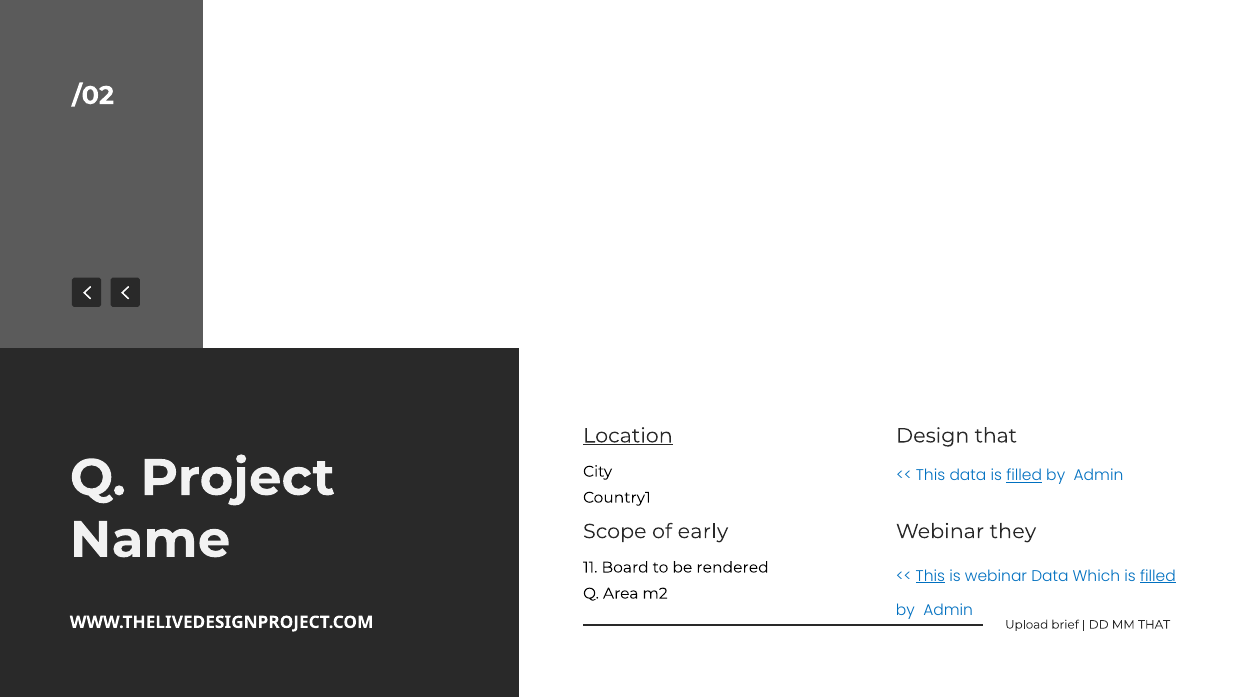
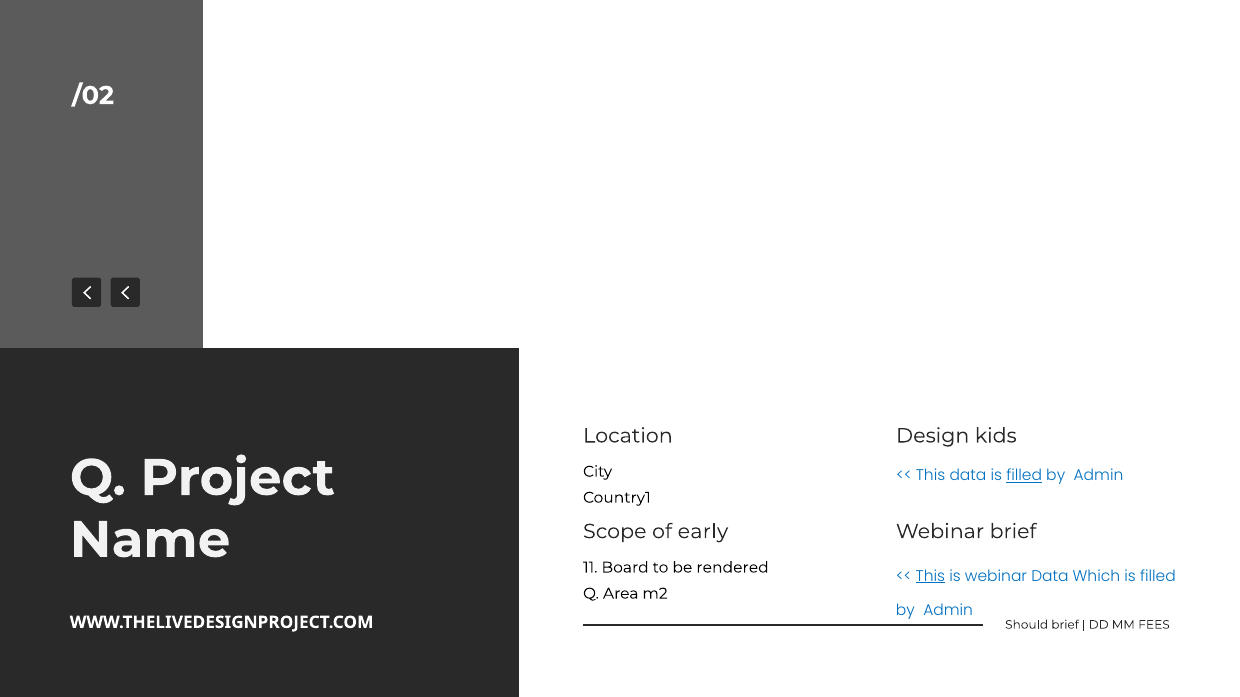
Location underline: present -> none
Design that: that -> kids
Webinar they: they -> brief
filled at (1158, 576) underline: present -> none
Upload: Upload -> Should
MM THAT: THAT -> FEES
